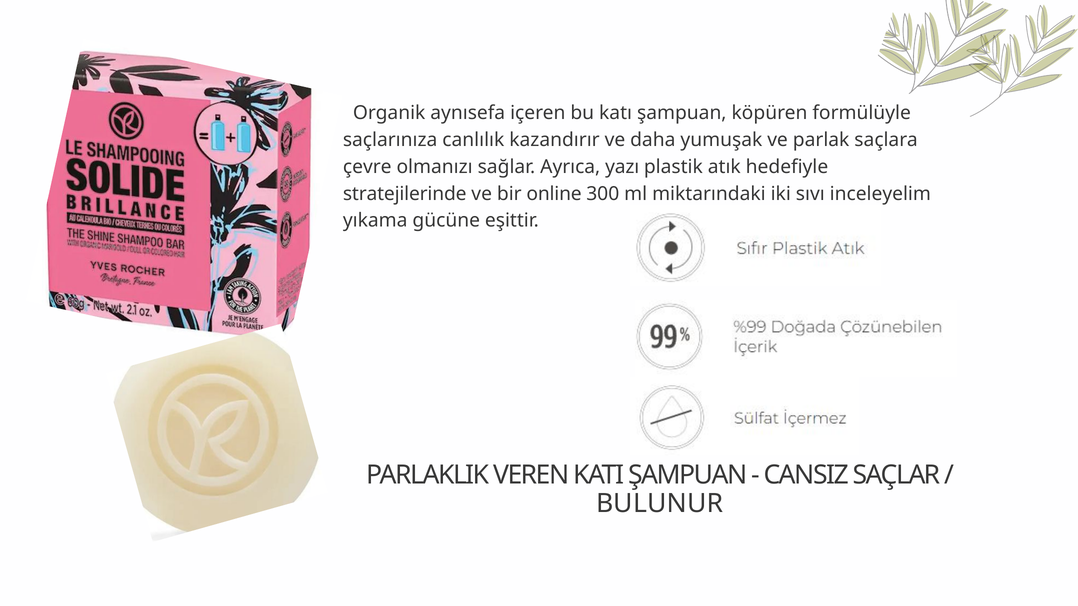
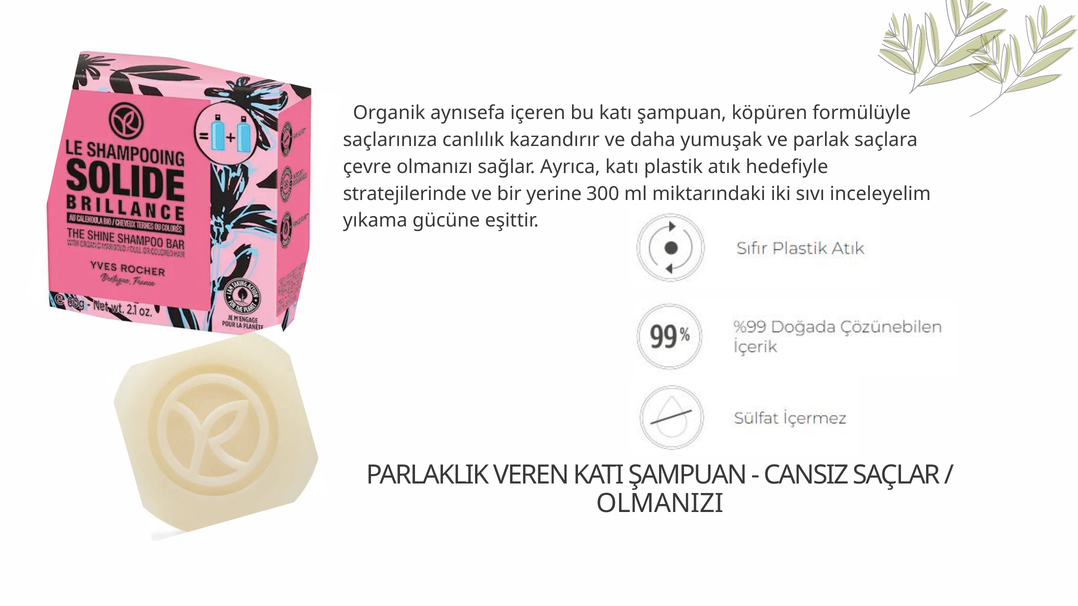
Ayrıca yazı: yazı -> katı
online: online -> yerine
BULUNUR: BULUNUR -> OLMANIZI
